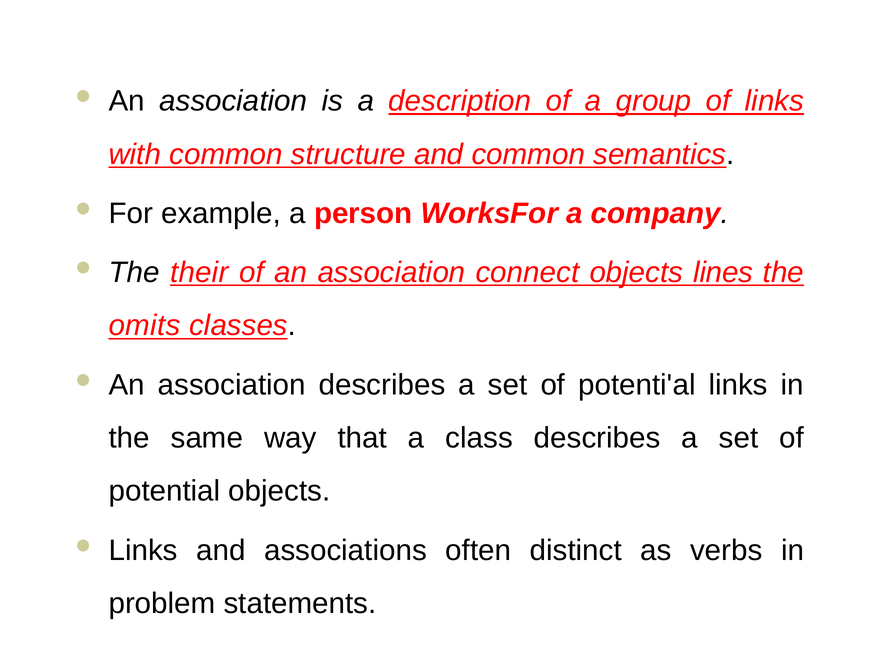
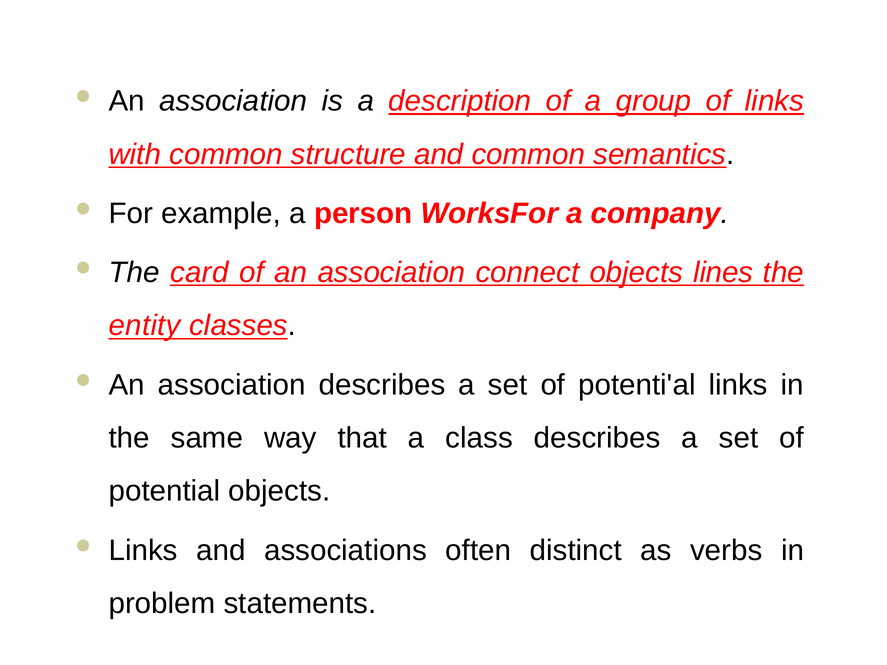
their: their -> card
omits: omits -> entity
